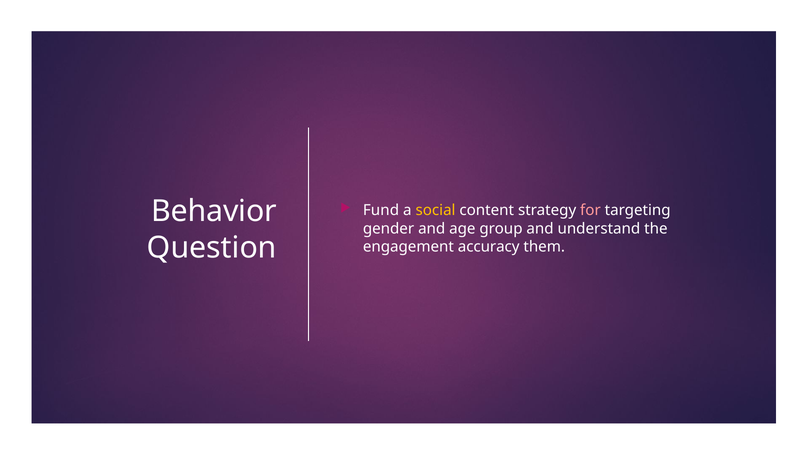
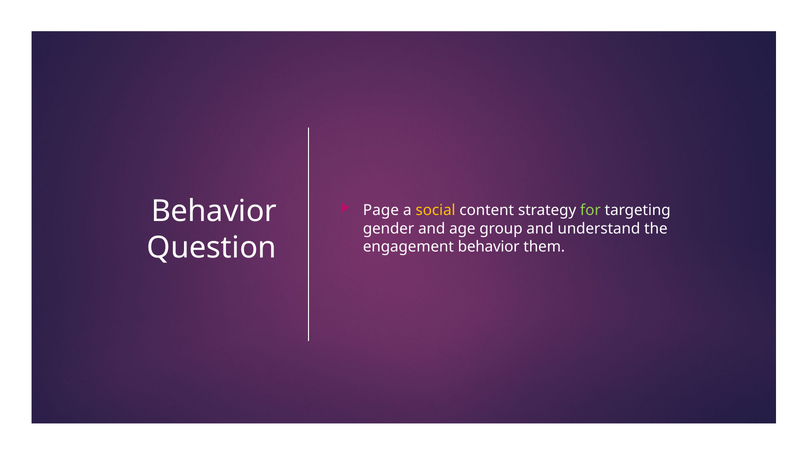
Fund: Fund -> Page
for colour: pink -> light green
engagement accuracy: accuracy -> behavior
